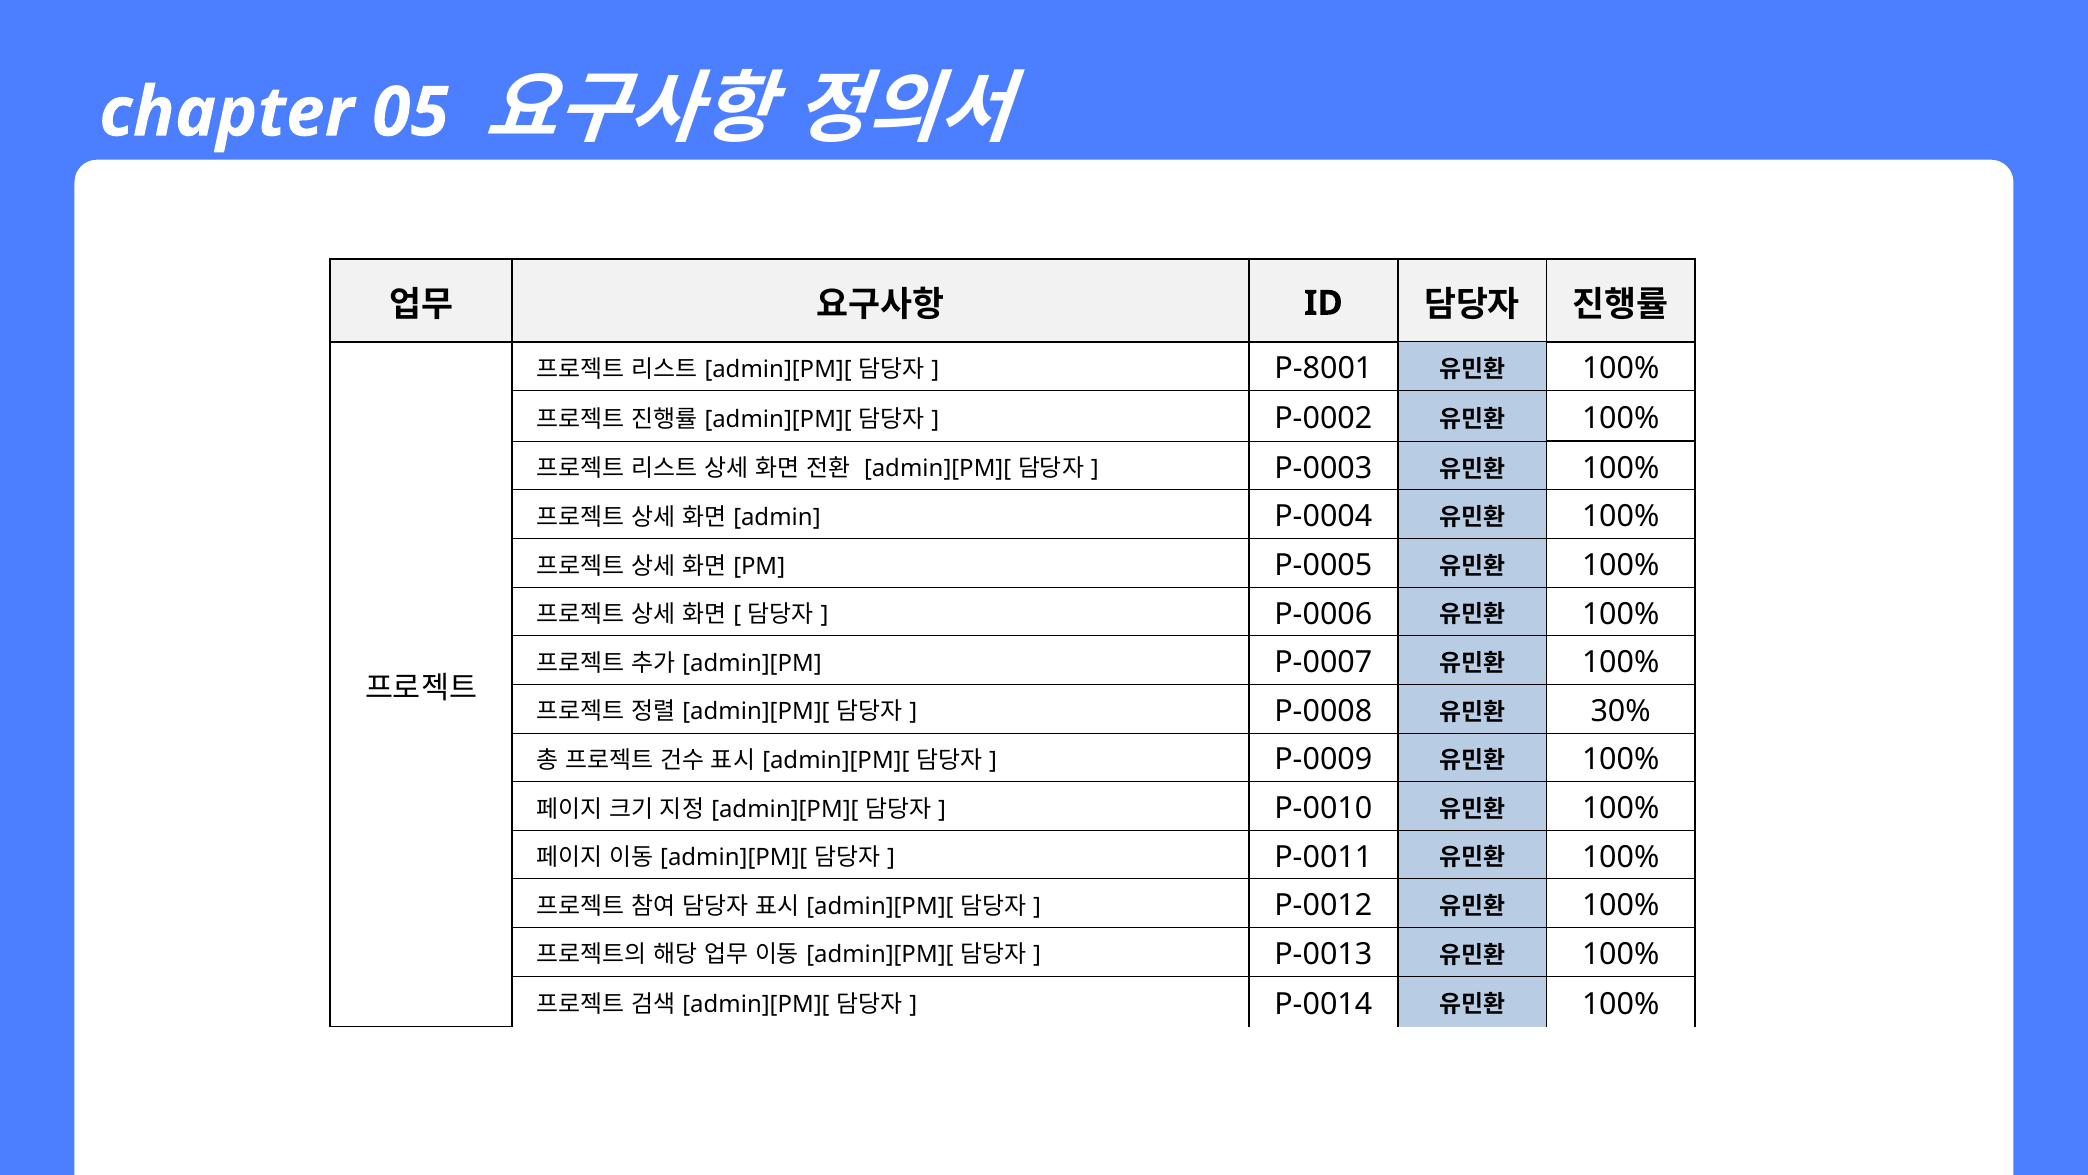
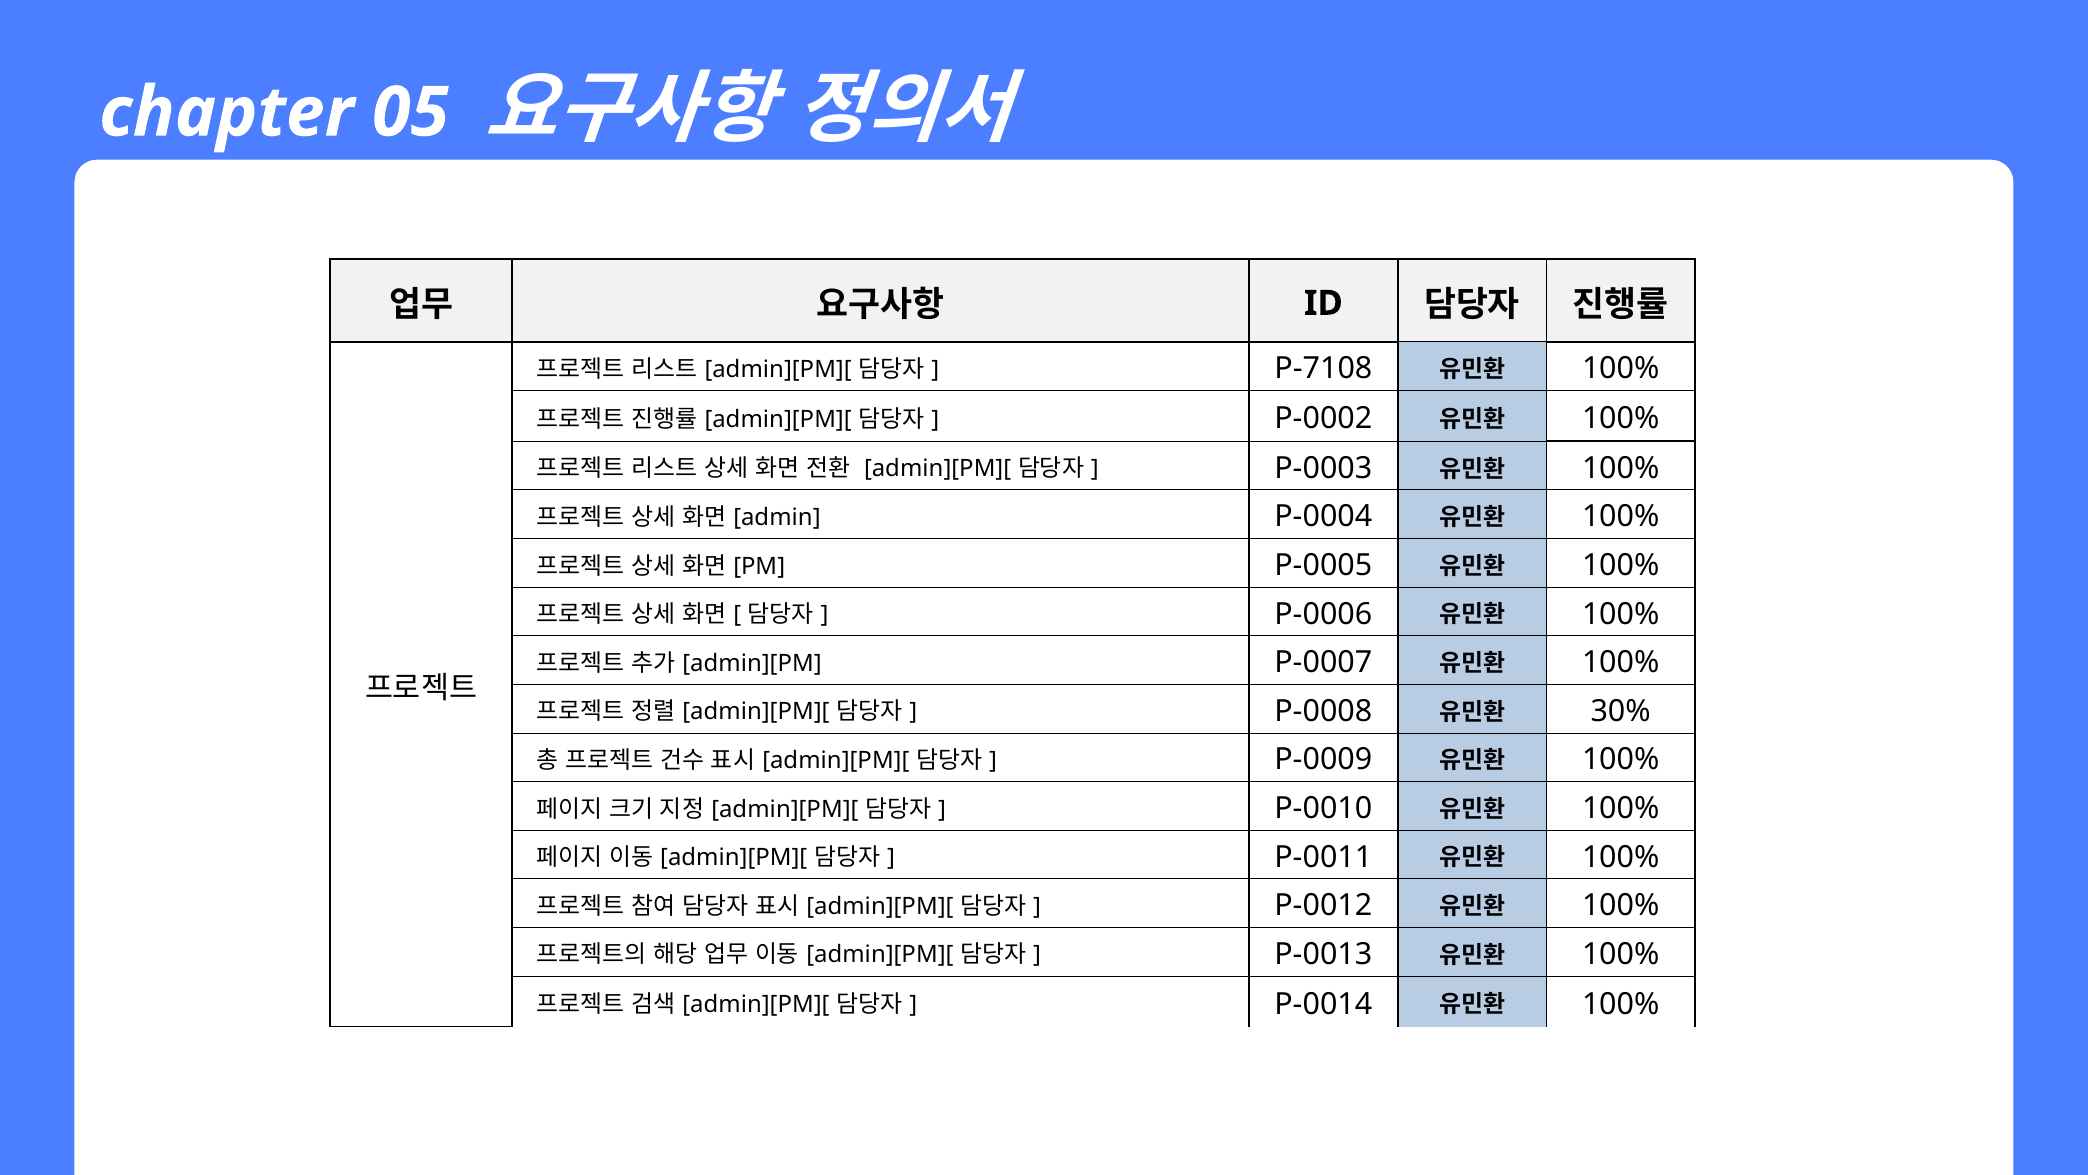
P-8001: P-8001 -> P-7108
